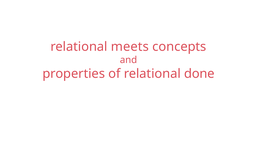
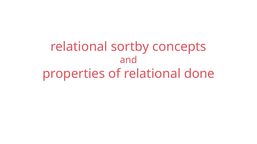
meets: meets -> sortby
